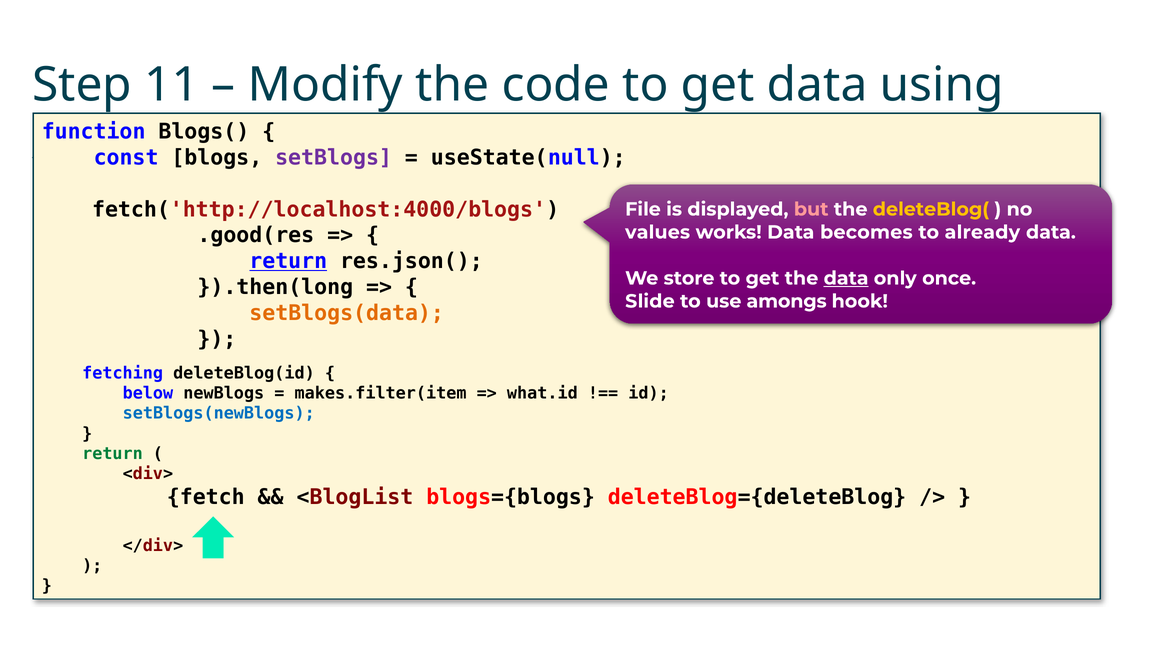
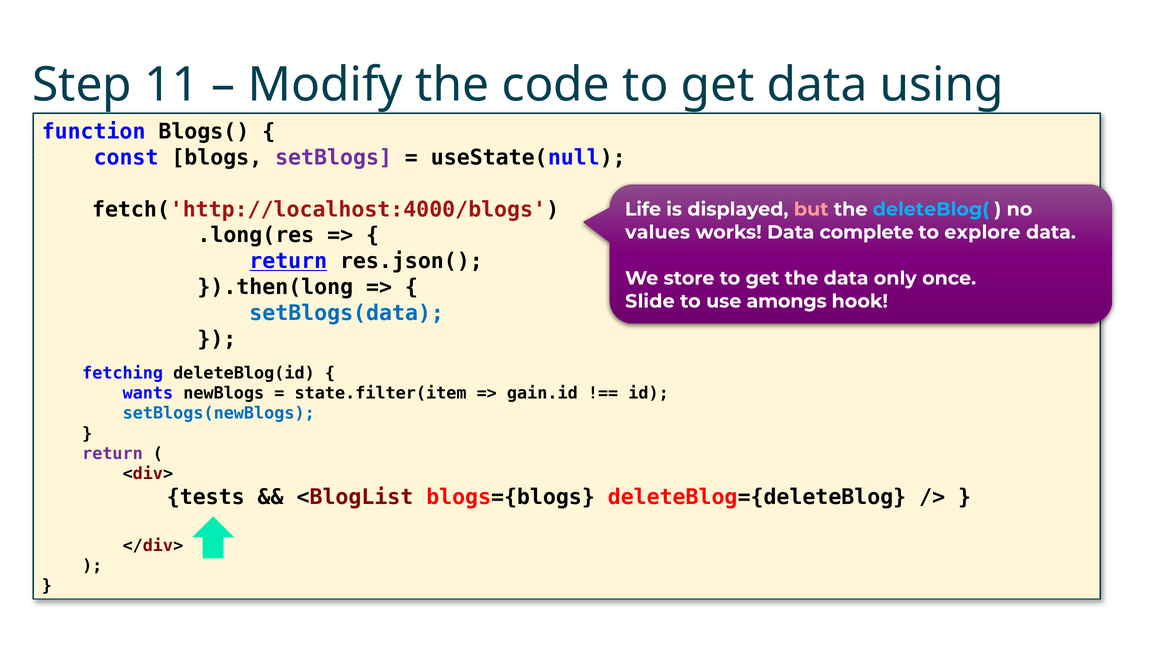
File: File -> Life
deleteBlog( colour: yellow -> light blue
.good(res: .good(res -> .long(res
becomes: becomes -> complete
already: already -> explore
data at (846, 278) underline: present -> none
setBlogs(data colour: orange -> blue
below: below -> wants
makes.filter(item: makes.filter(item -> state.filter(item
what.id: what.id -> gain.id
return at (112, 454) colour: green -> purple
fetch: fetch -> tests
